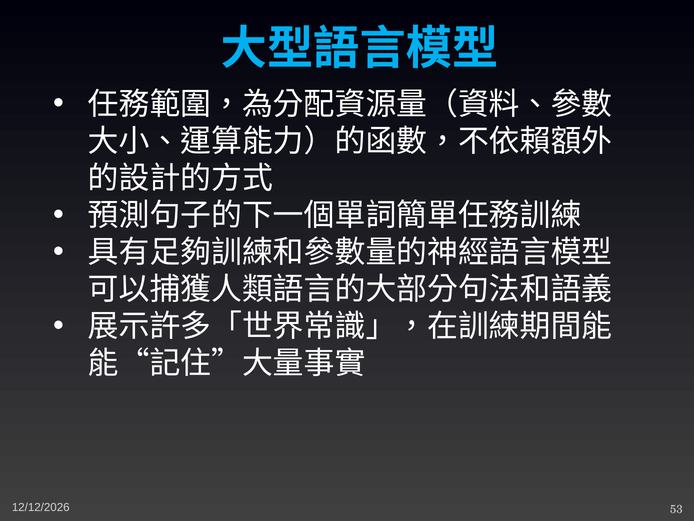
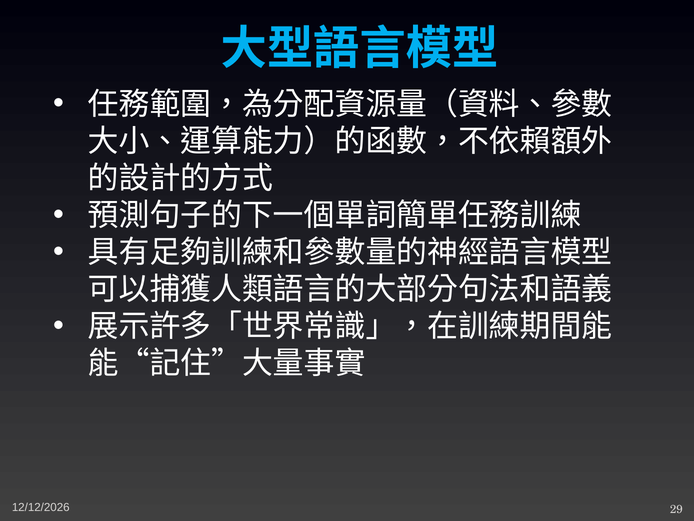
53: 53 -> 29
